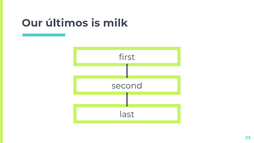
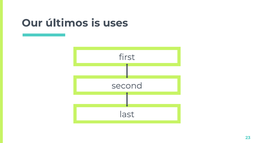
milk: milk -> uses
